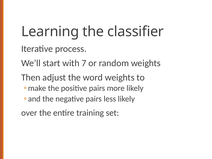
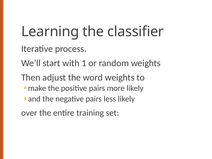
7: 7 -> 1
